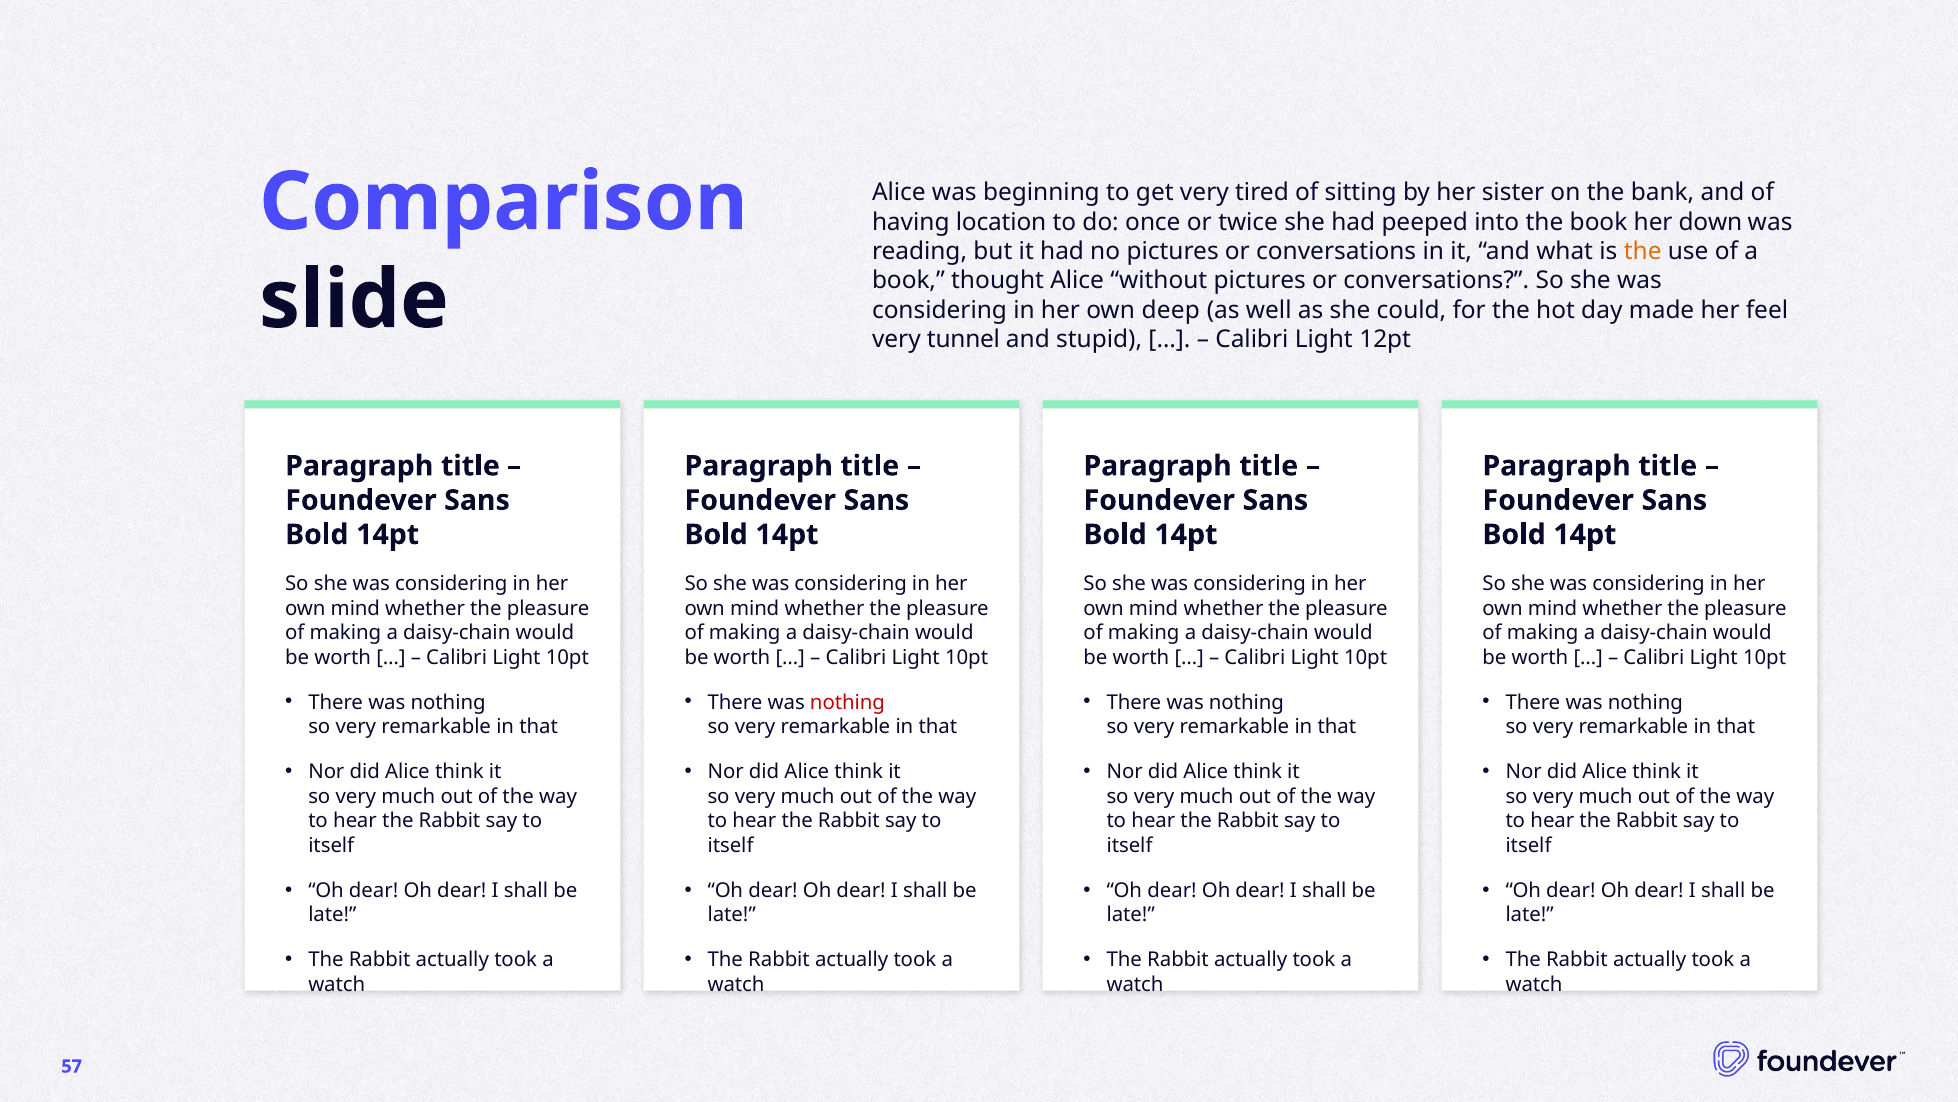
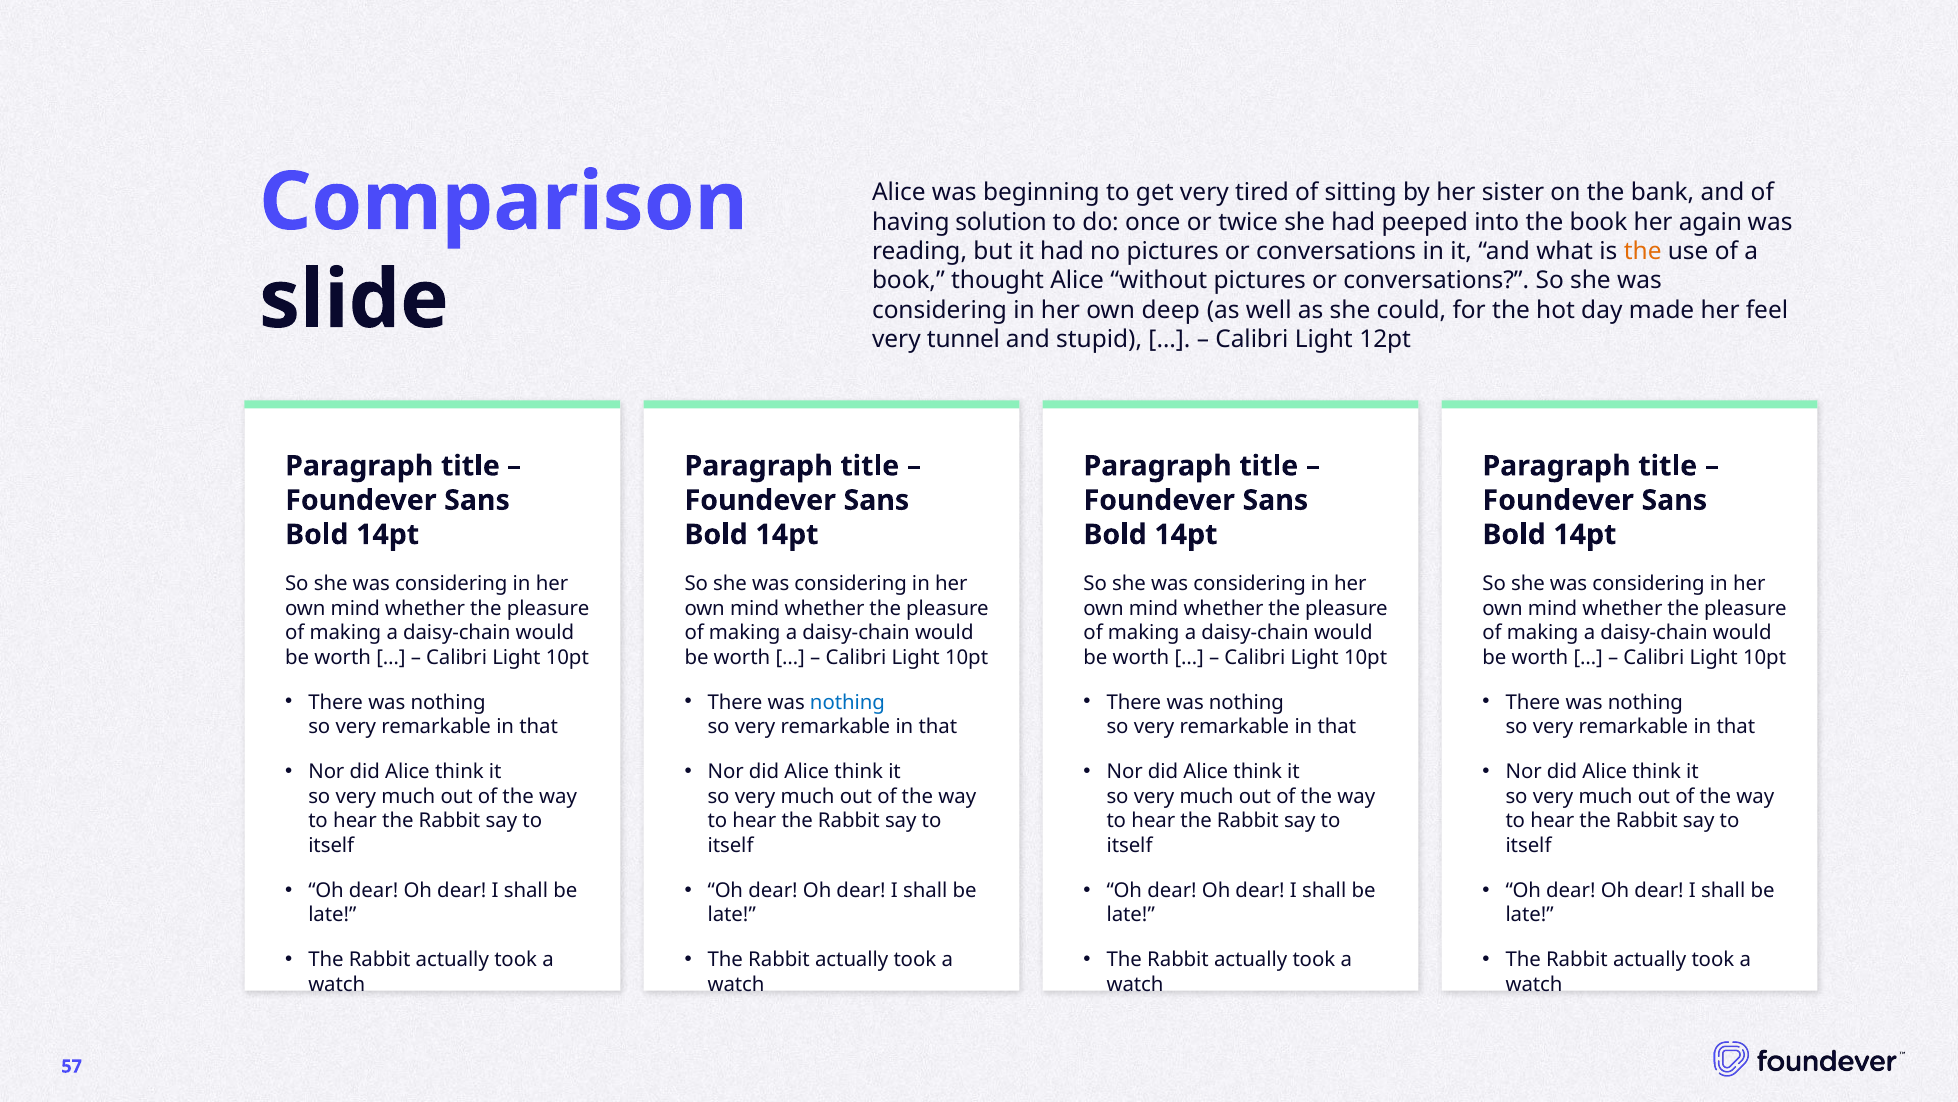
location: location -> solution
down: down -> again
nothing at (847, 702) colour: red -> blue
